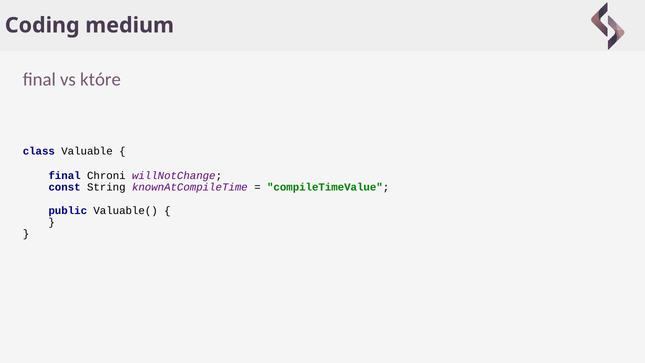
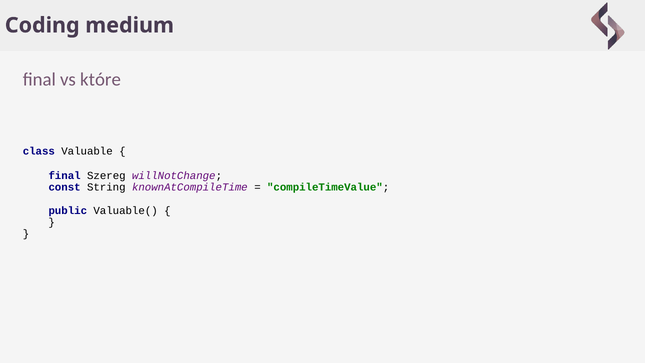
Chroni: Chroni -> Szereg
